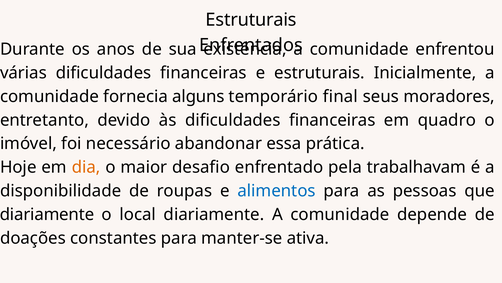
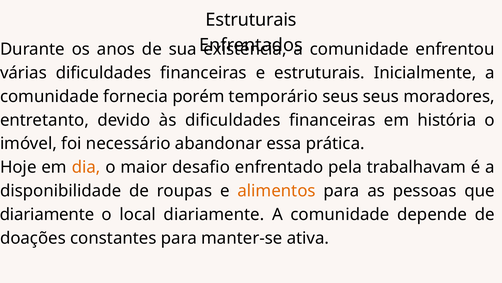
alguns: alguns -> porém
temporário final: final -> seus
quadro: quadro -> história
alimentos colour: blue -> orange
